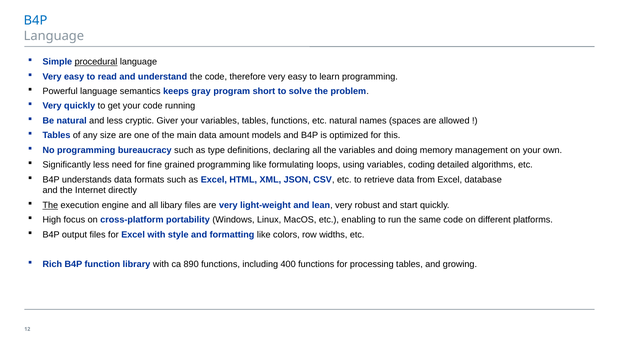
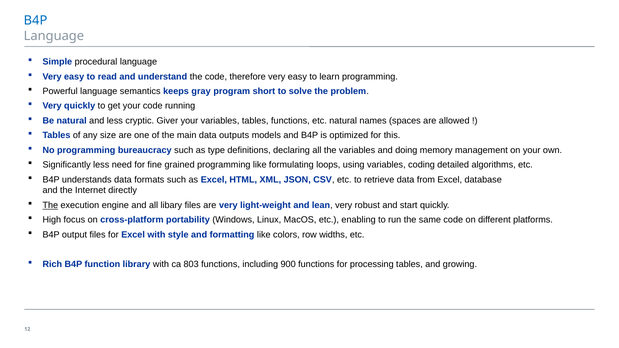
procedural underline: present -> none
amount: amount -> outputs
890: 890 -> 803
400: 400 -> 900
